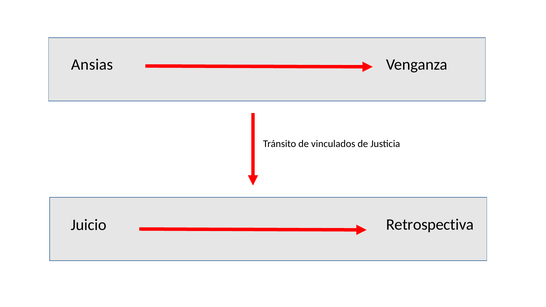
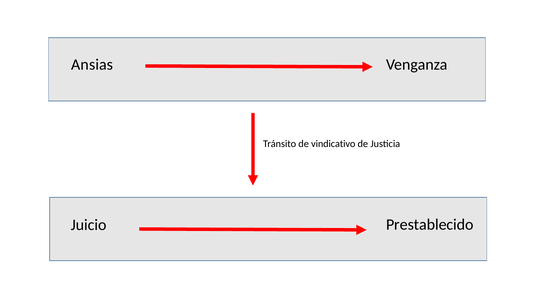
vinculados: vinculados -> vindicativo
Retrospectiva: Retrospectiva -> Prestablecido
